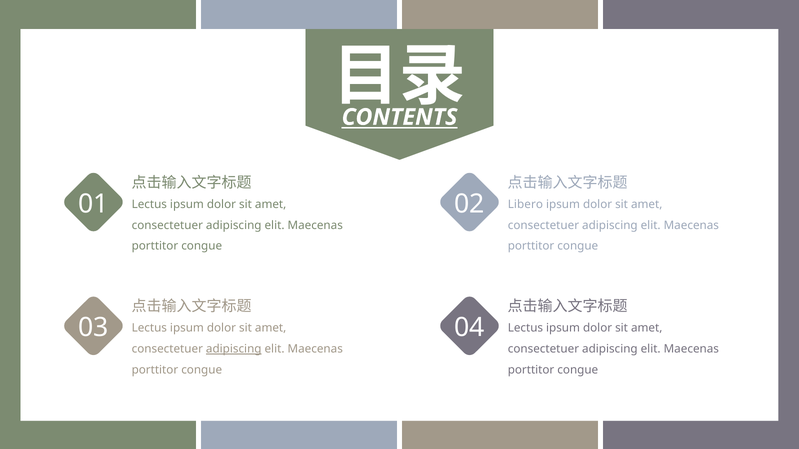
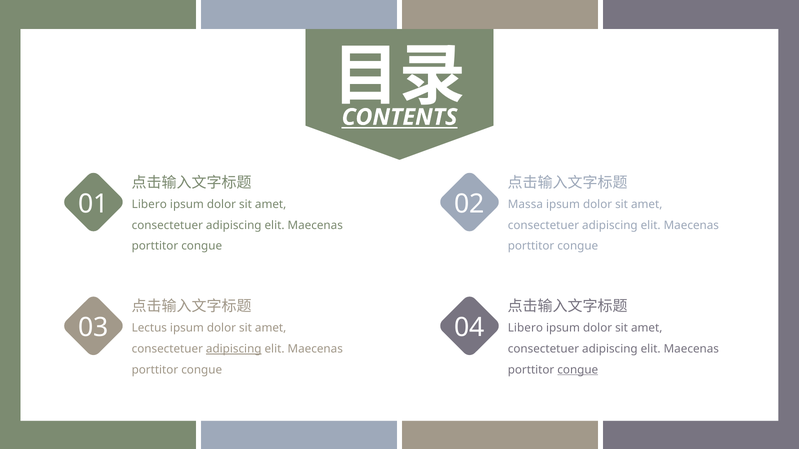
Lectus at (149, 204): Lectus -> Libero
Libero: Libero -> Massa
Lectus at (525, 328): Lectus -> Libero
congue at (578, 370) underline: none -> present
